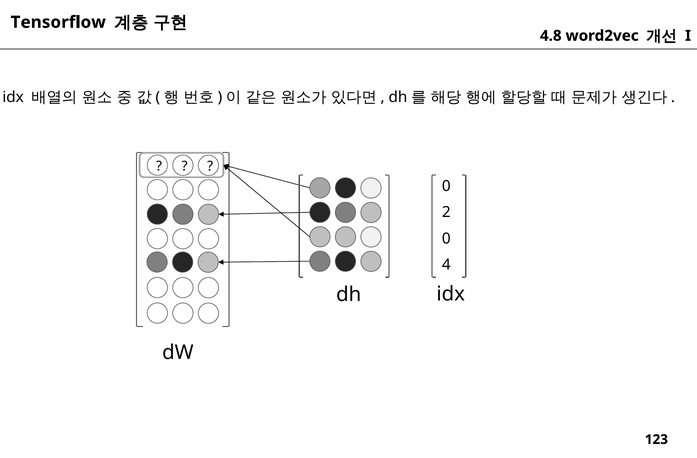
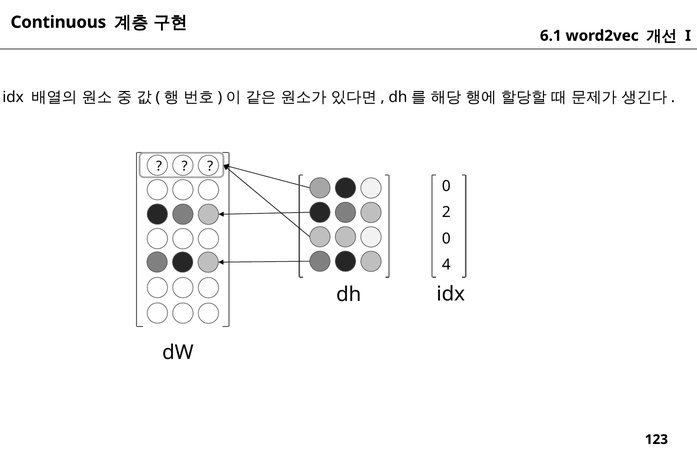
Tensorflow: Tensorflow -> Continuous
4.8: 4.8 -> 6.1
